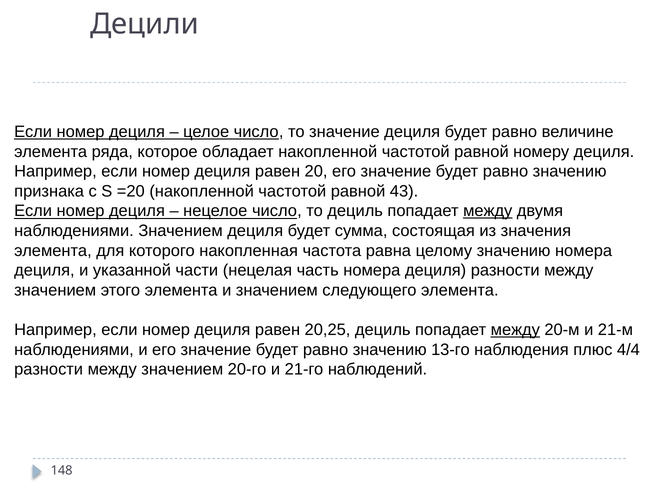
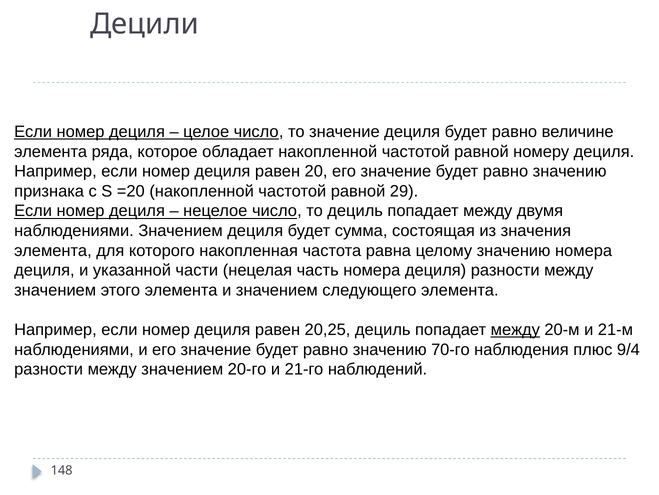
43: 43 -> 29
между at (488, 211) underline: present -> none
13-го: 13-го -> 70-го
4/4: 4/4 -> 9/4
